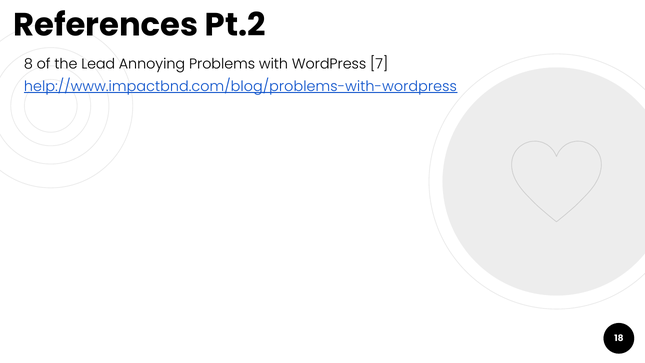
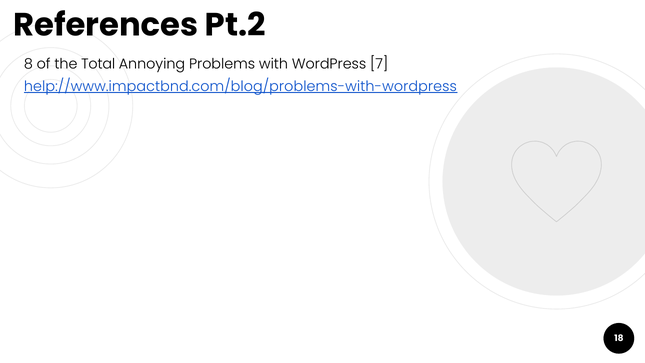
Lead: Lead -> Total
